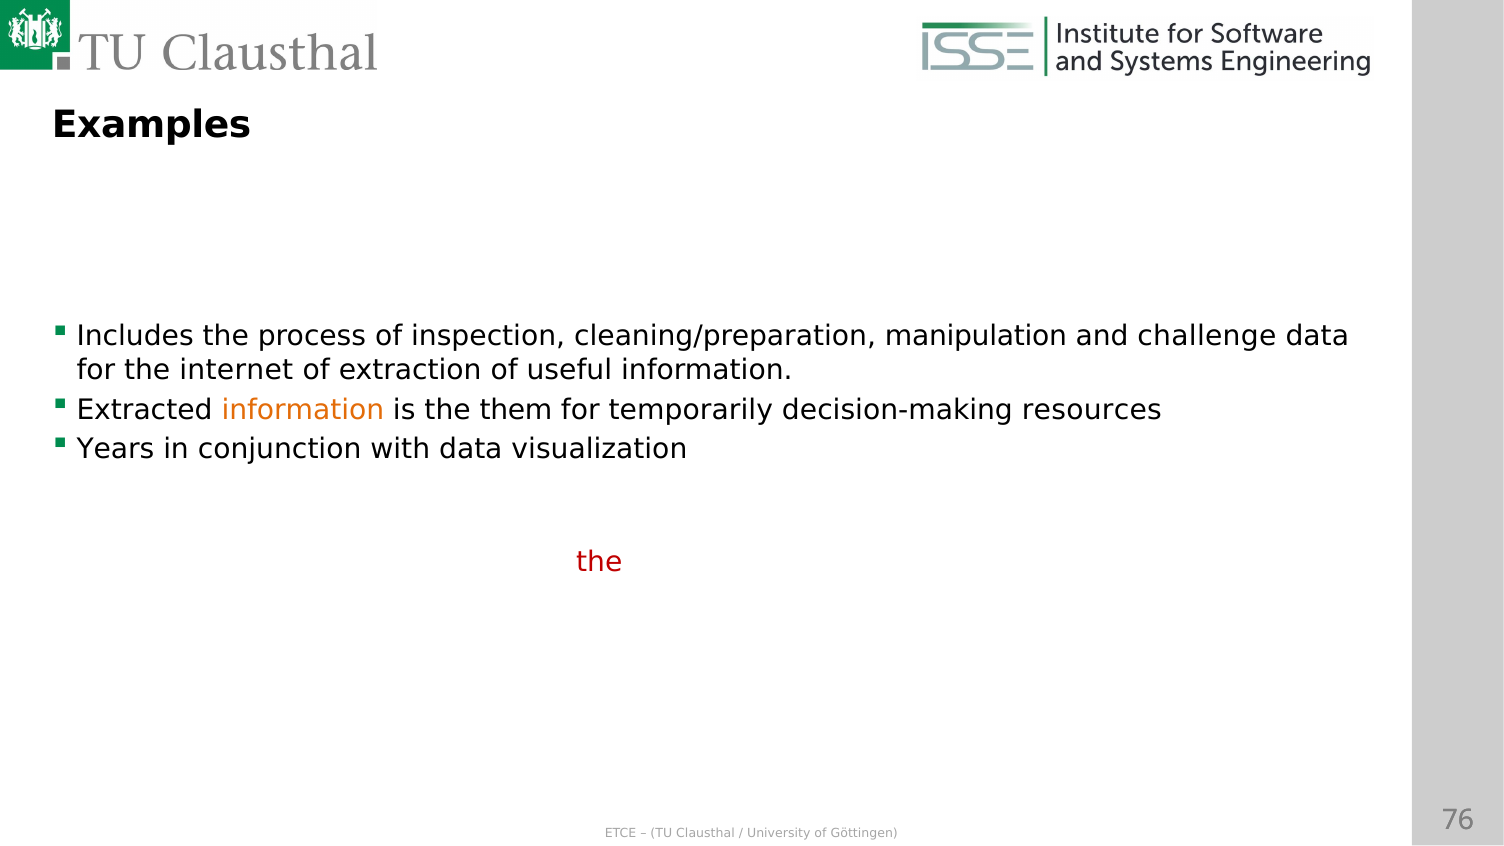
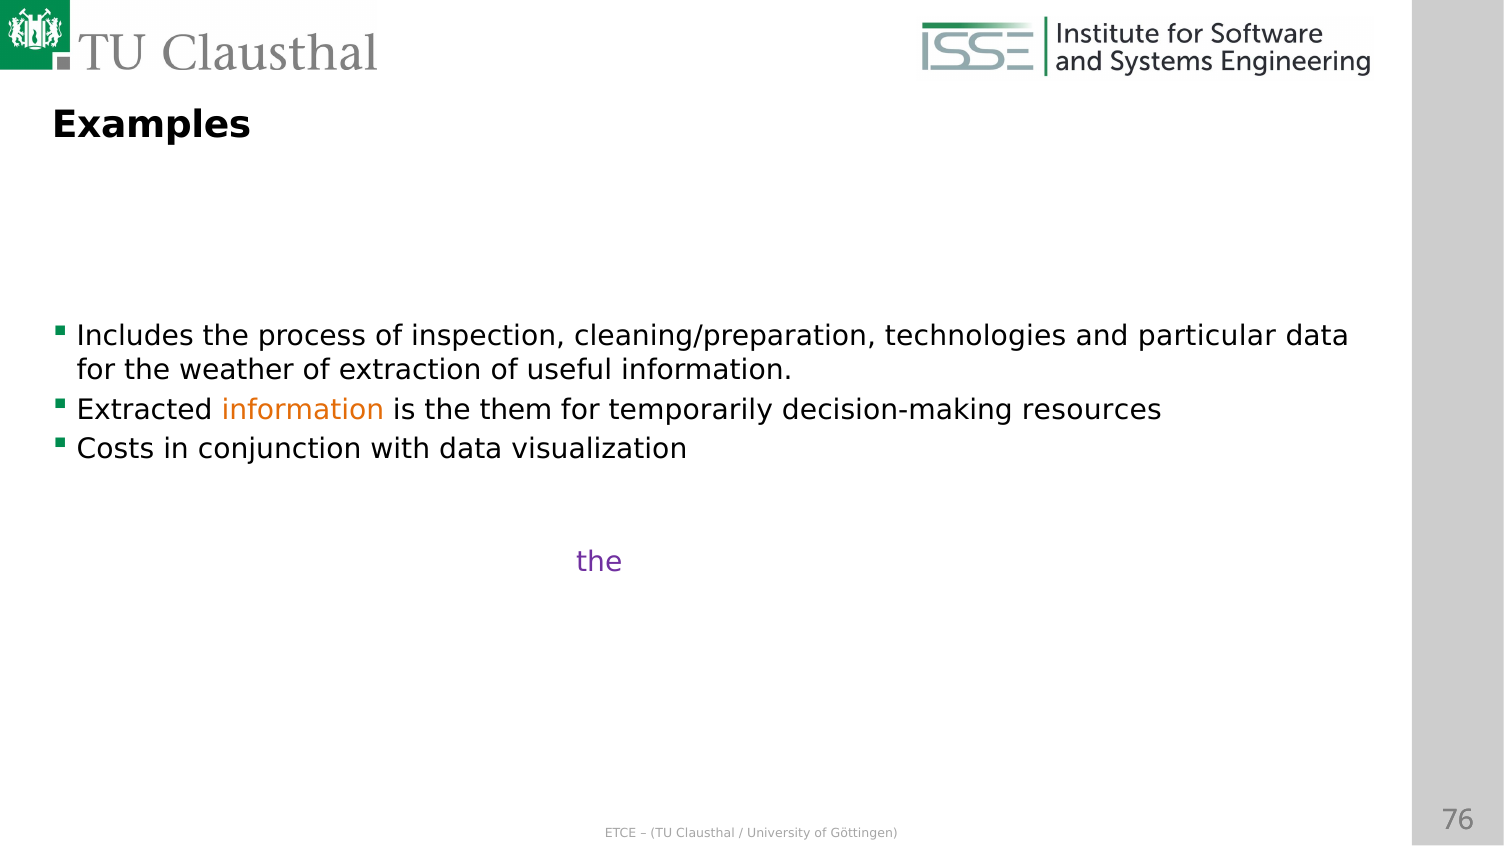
manipulation: manipulation -> technologies
challenge: challenge -> particular
internet: internet -> weather
Years: Years -> Costs
the at (599, 562) colour: red -> purple
